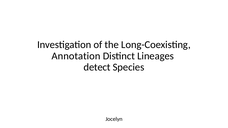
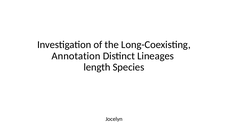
detect: detect -> length
